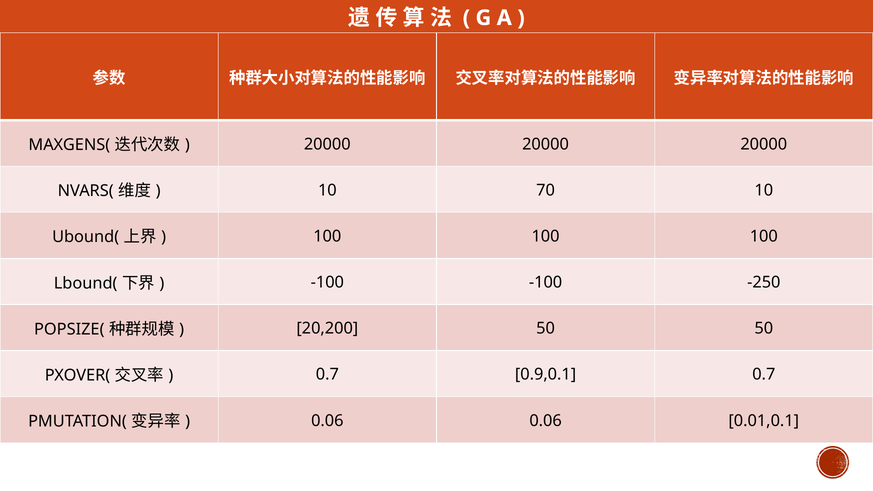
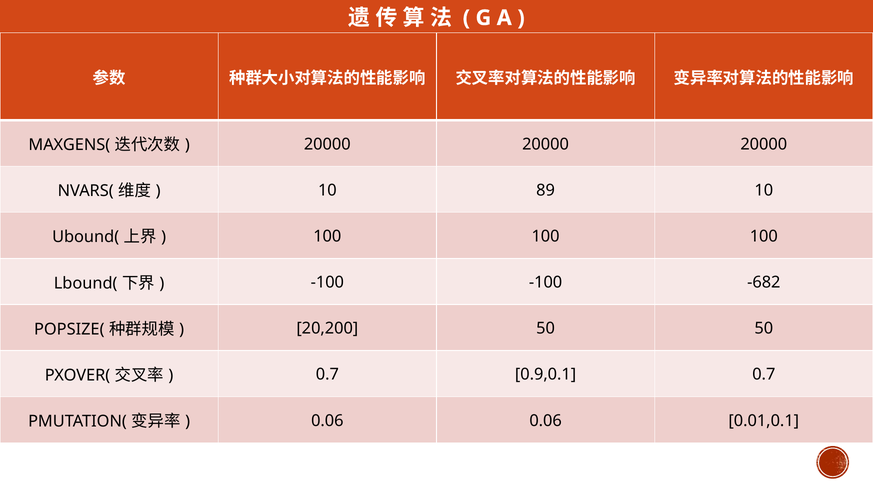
70: 70 -> 89
-250: -250 -> -682
